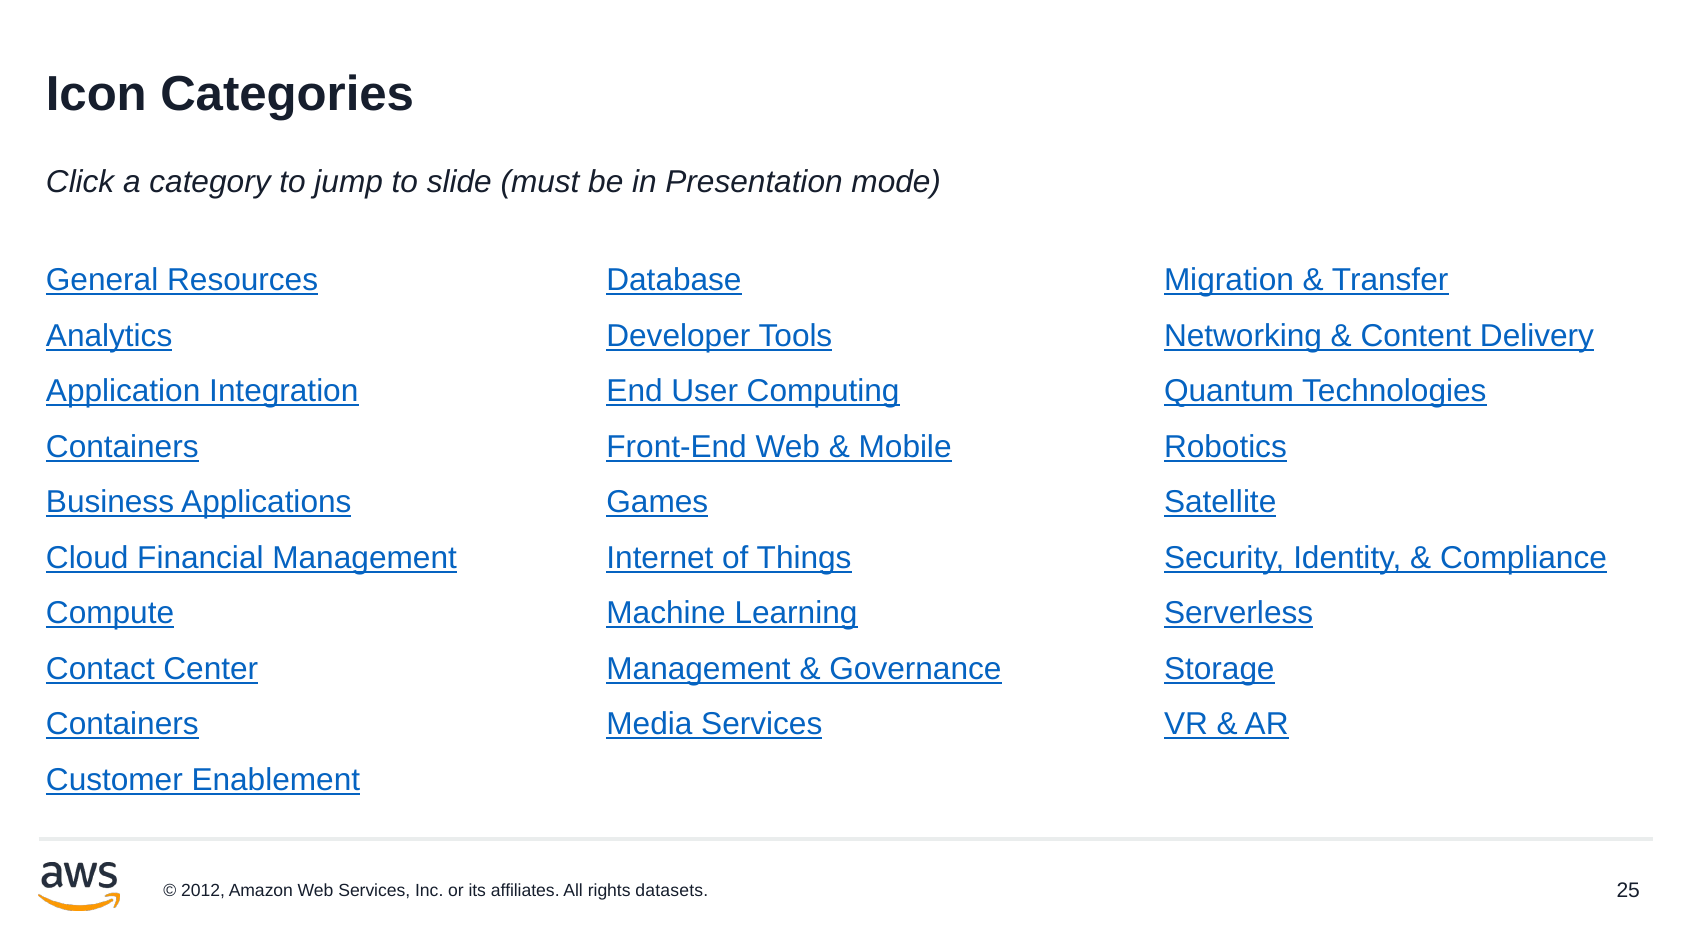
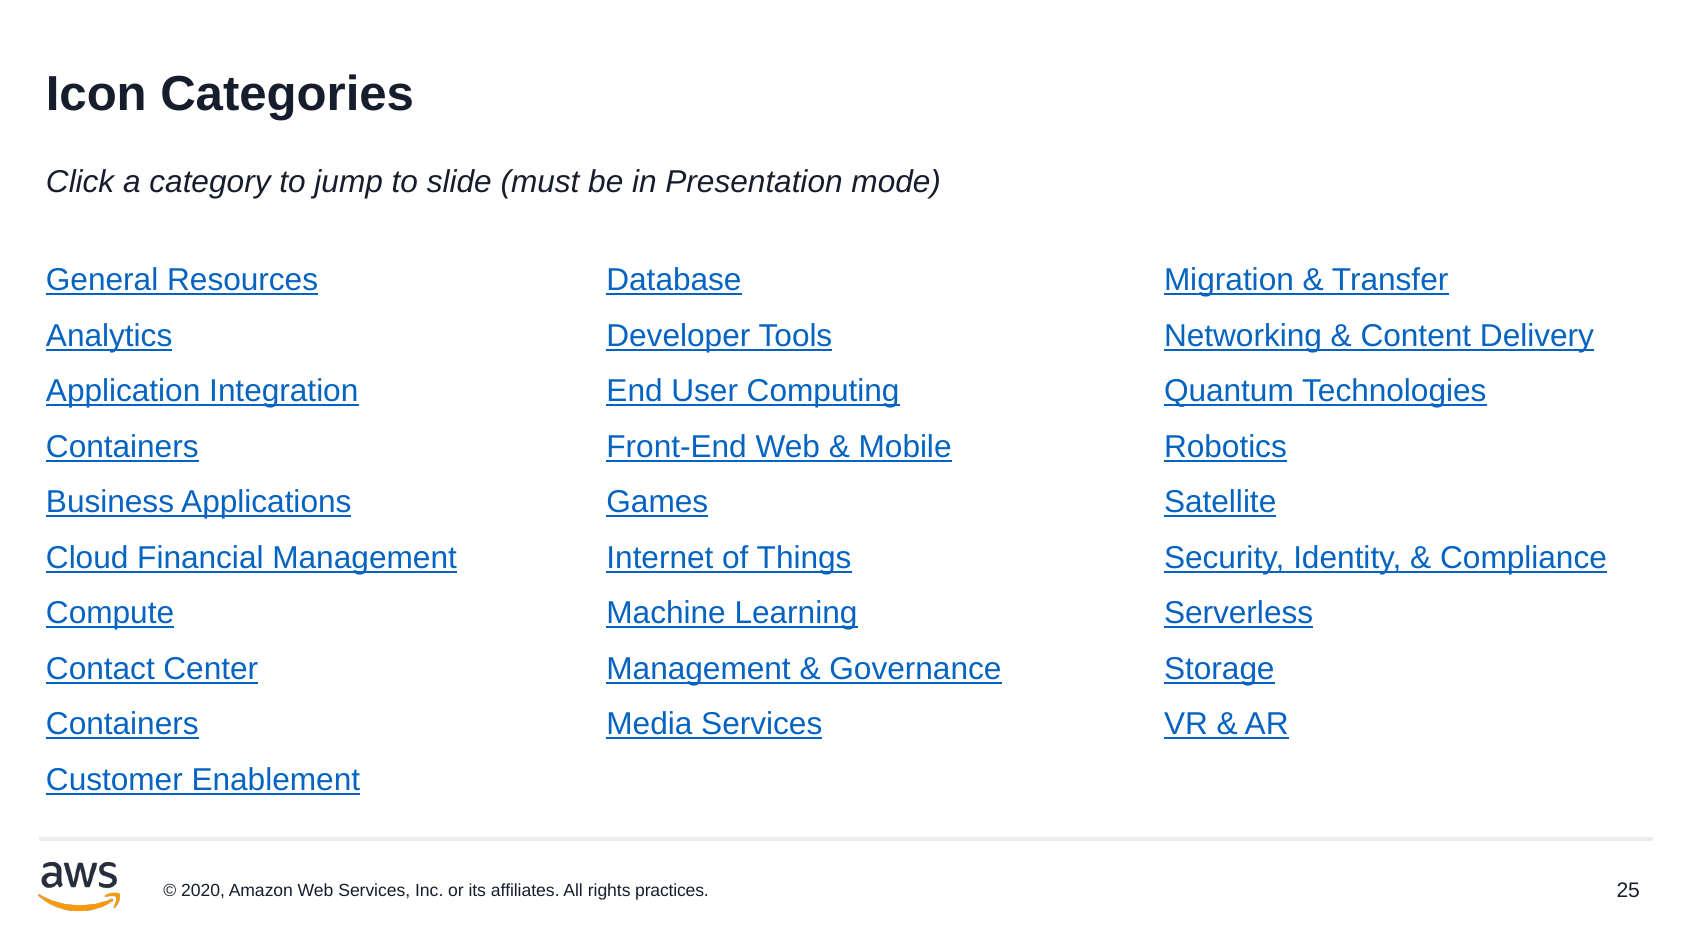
2012: 2012 -> 2020
datasets: datasets -> practices
